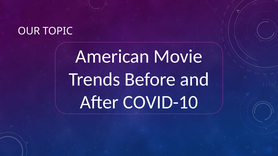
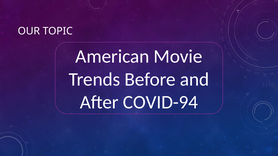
COVID-10: COVID-10 -> COVID-94
